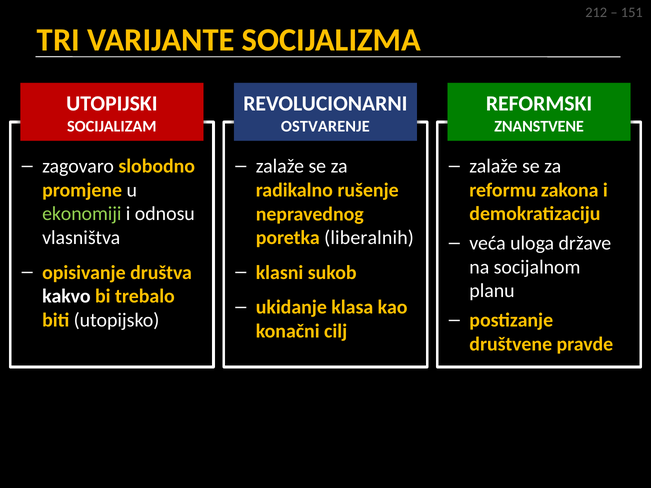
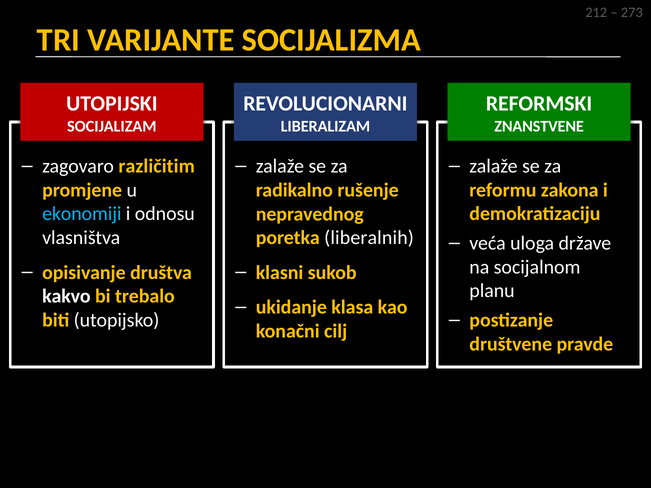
151: 151 -> 273
OSTVARENJE: OSTVARENJE -> LIBERALIZAM
slobodno: slobodno -> različitim
ekonomiji colour: light green -> light blue
